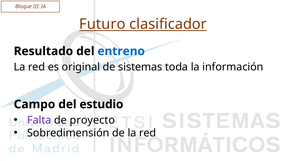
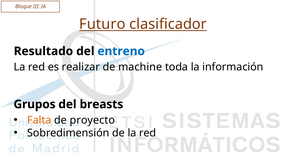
original: original -> realizar
sistemas: sistemas -> machine
Campo: Campo -> Grupos
estudio: estudio -> breasts
Falta colour: purple -> orange
